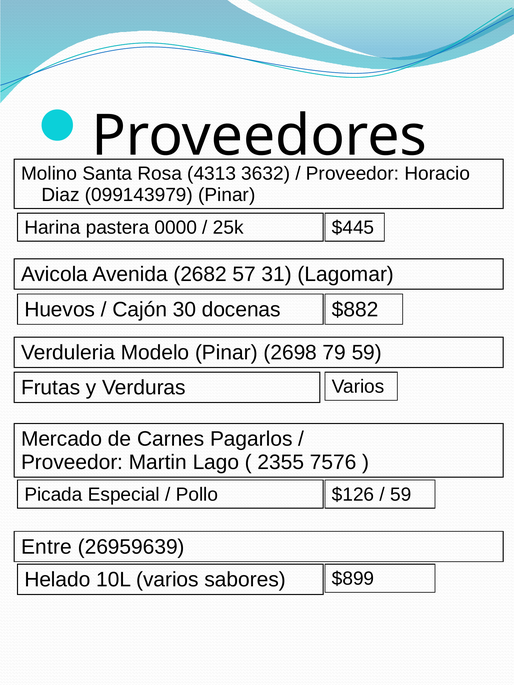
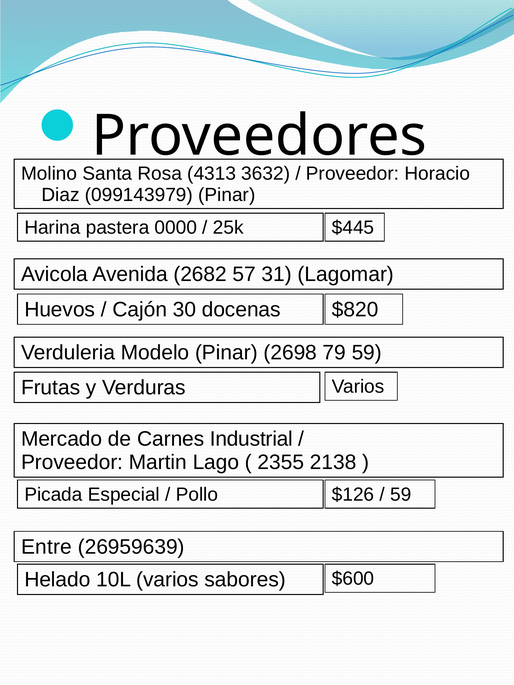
$882: $882 -> $820
Pagarlos: Pagarlos -> Industrial
7576: 7576 -> 2138
$899: $899 -> $600
